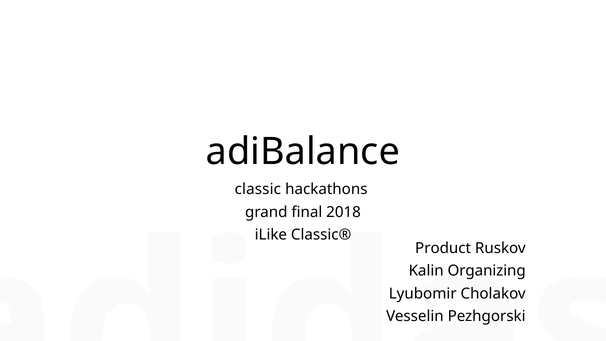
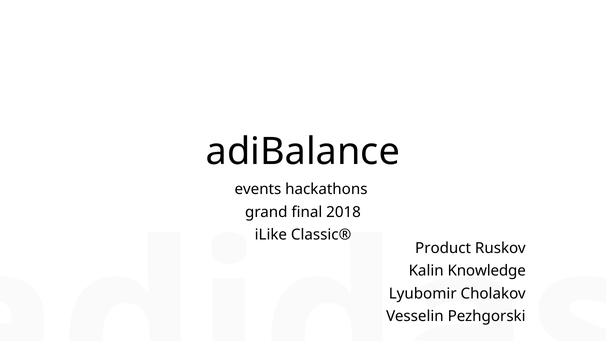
classic: classic -> events
Organizing: Organizing -> Knowledge
